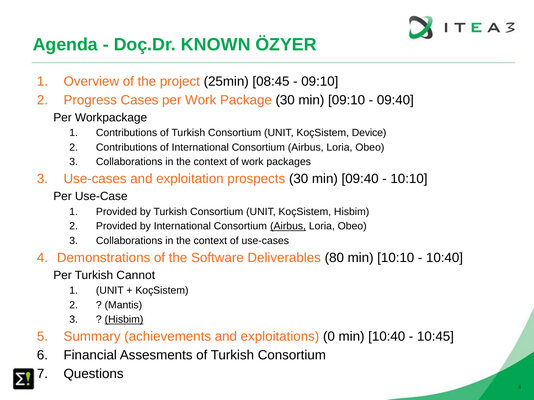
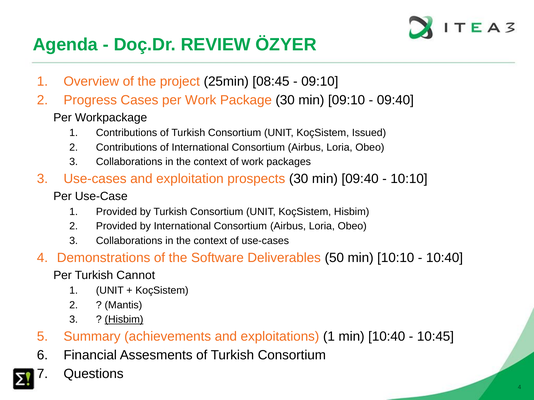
KNOWN: KNOWN -> REVIEW
Device: Device -> Issued
Airbus at (288, 226) underline: present -> none
80: 80 -> 50
exploitations 0: 0 -> 1
